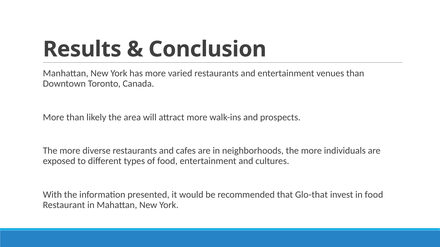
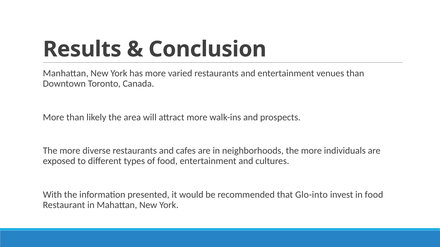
Glo-that: Glo-that -> Glo-into
